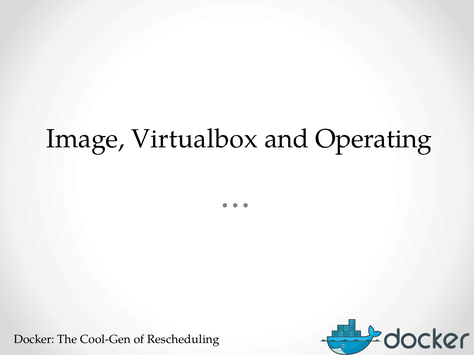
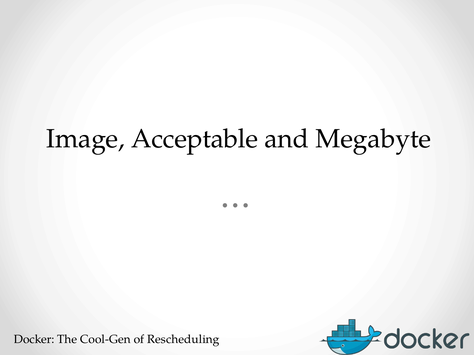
Virtualbox: Virtualbox -> Acceptable
Operating: Operating -> Megabyte
